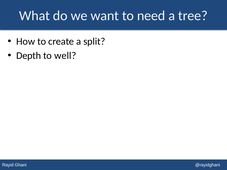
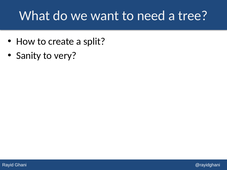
Depth: Depth -> Sanity
well: well -> very
